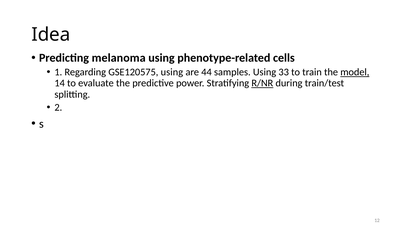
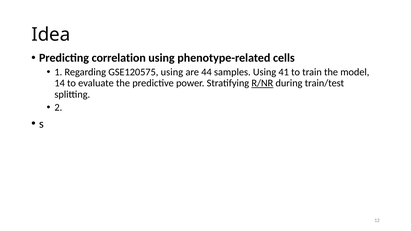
melanoma: melanoma -> correlation
33: 33 -> 41
model underline: present -> none
